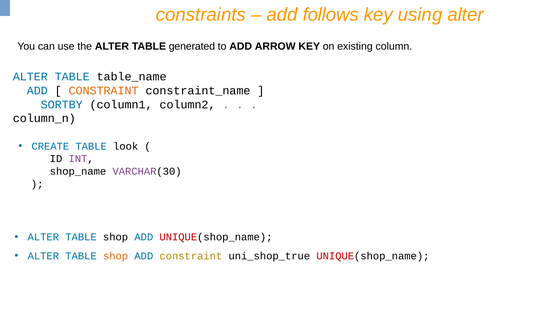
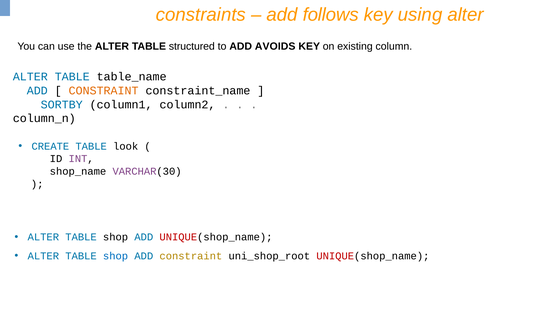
generated: generated -> structured
ARROW: ARROW -> AVOIDS
shop at (116, 256) colour: orange -> blue
uni_shop_true: uni_shop_true -> uni_shop_root
